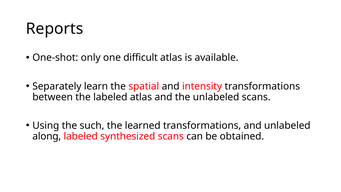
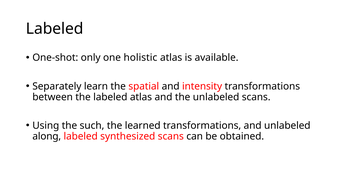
Reports at (55, 29): Reports -> Labeled
difficult: difficult -> holistic
